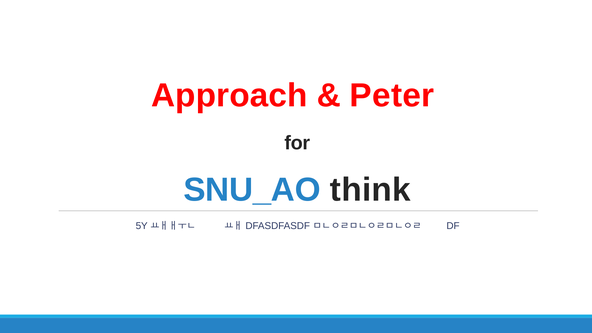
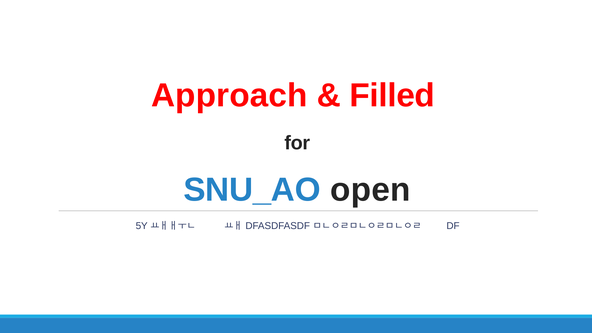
Peter: Peter -> Filled
think: think -> open
